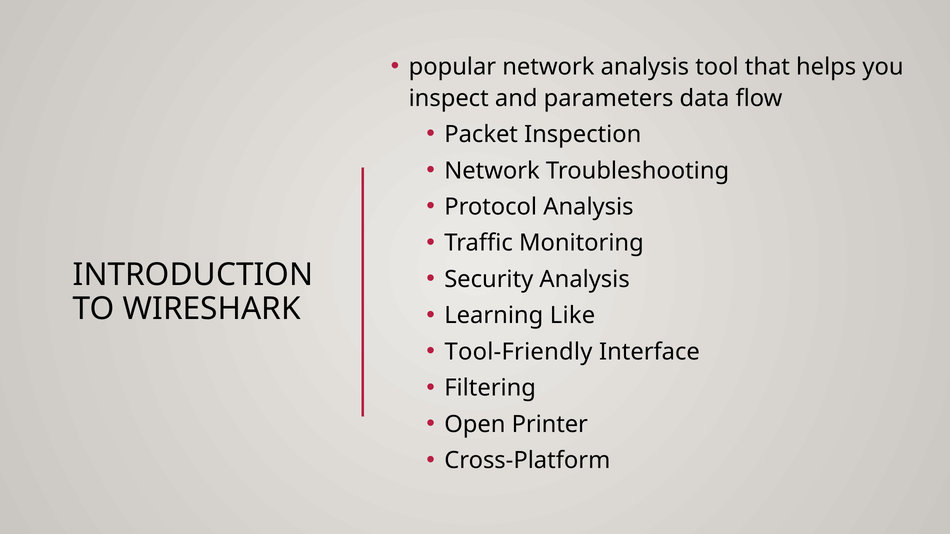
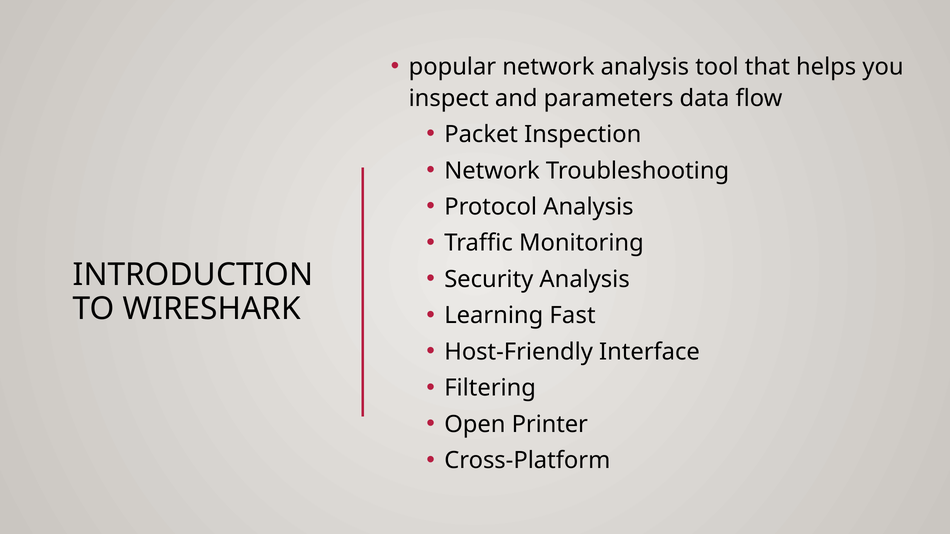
Like: Like -> Fast
Tool-Friendly: Tool-Friendly -> Host-Friendly
